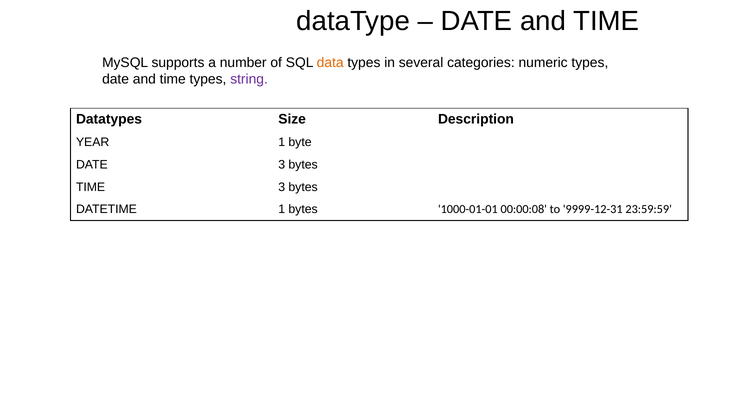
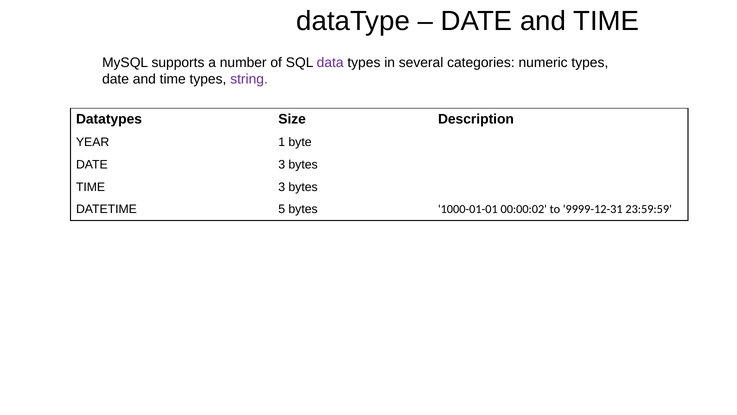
data colour: orange -> purple
DATETIME 1: 1 -> 5
00:00:08: 00:00:08 -> 00:00:02
